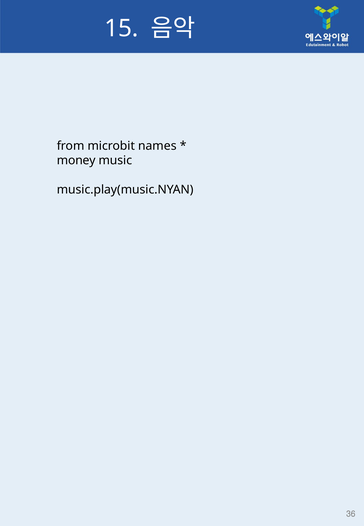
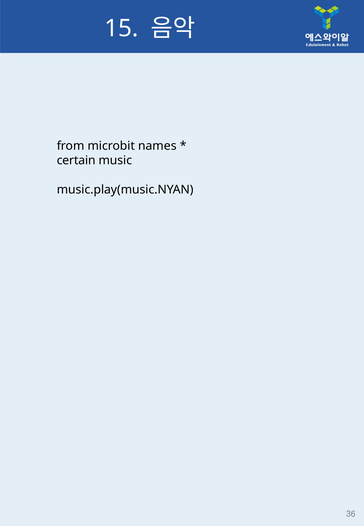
money: money -> certain
